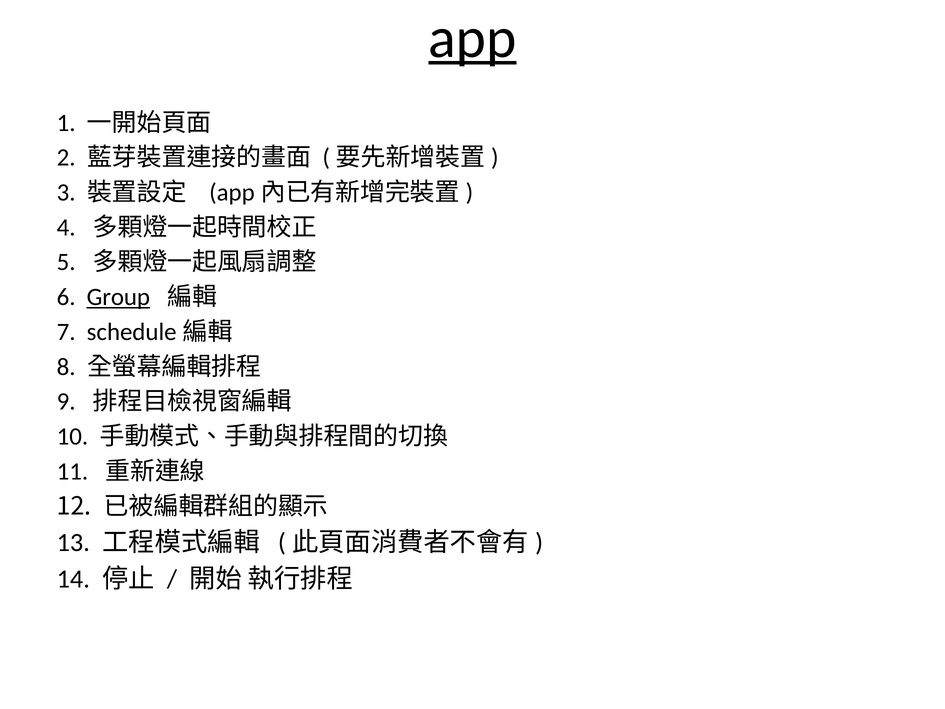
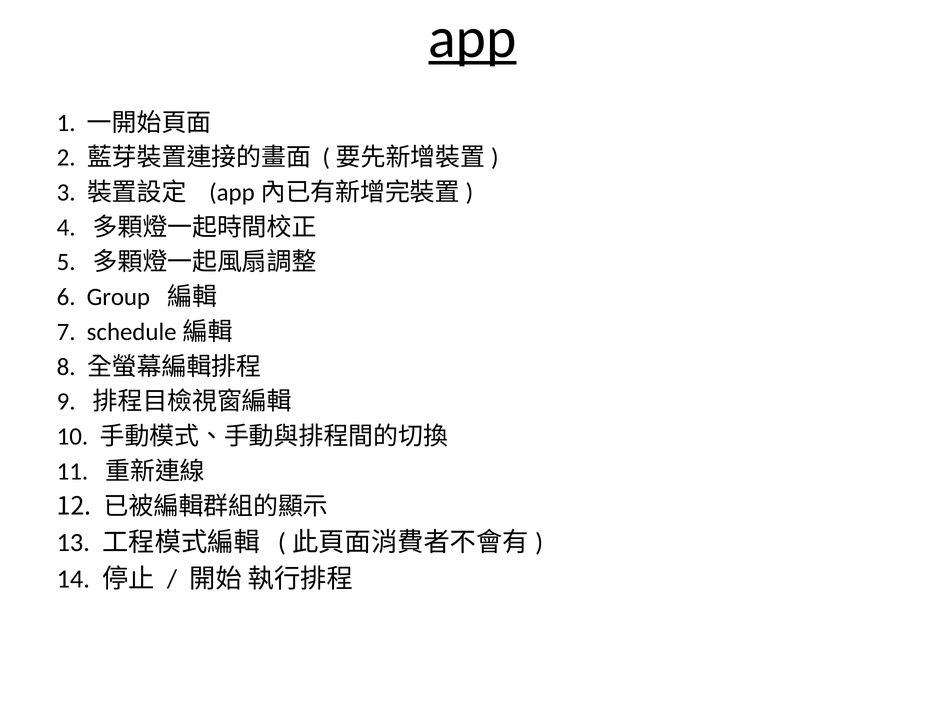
Group underline: present -> none
